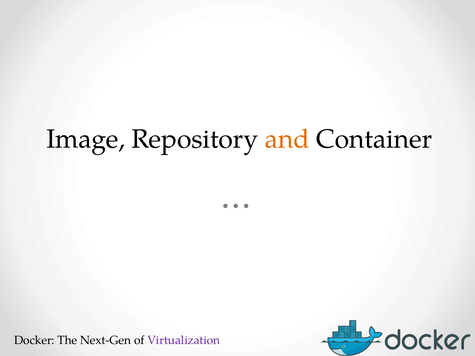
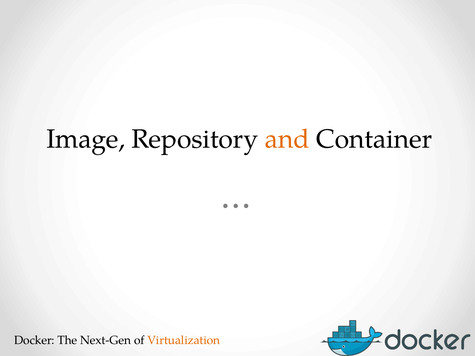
Virtualization colour: purple -> orange
